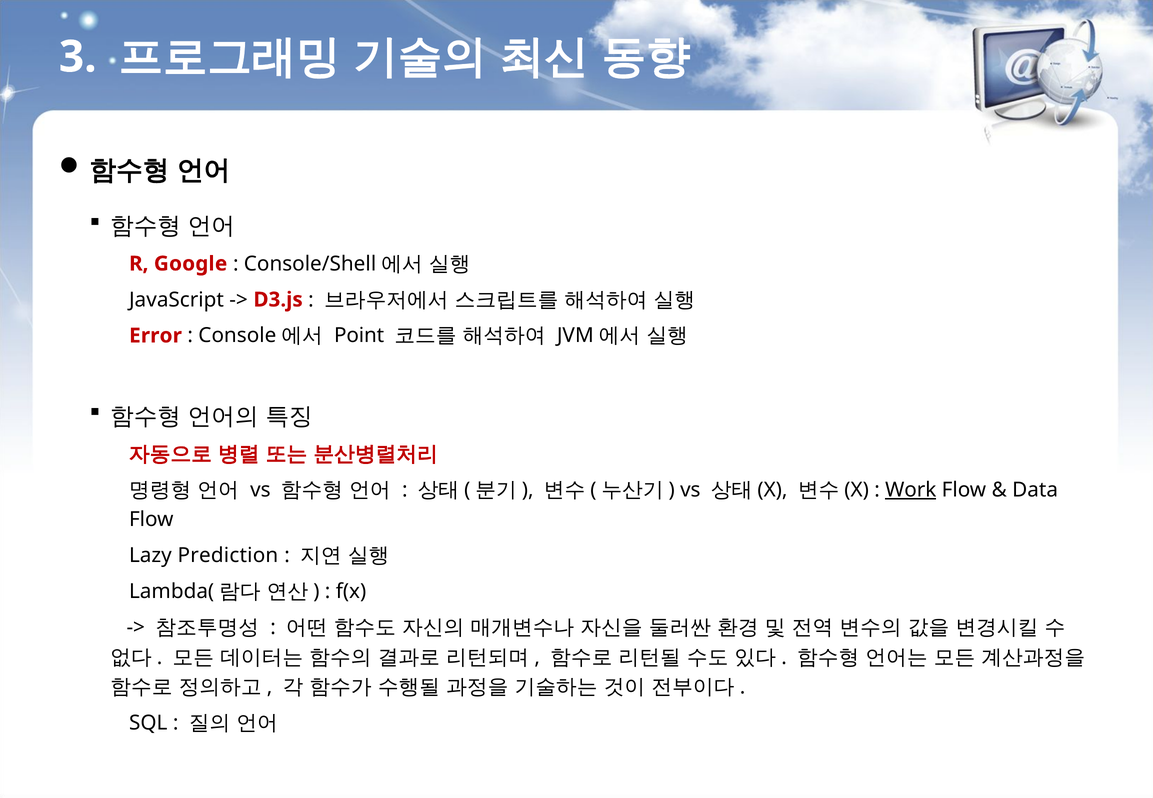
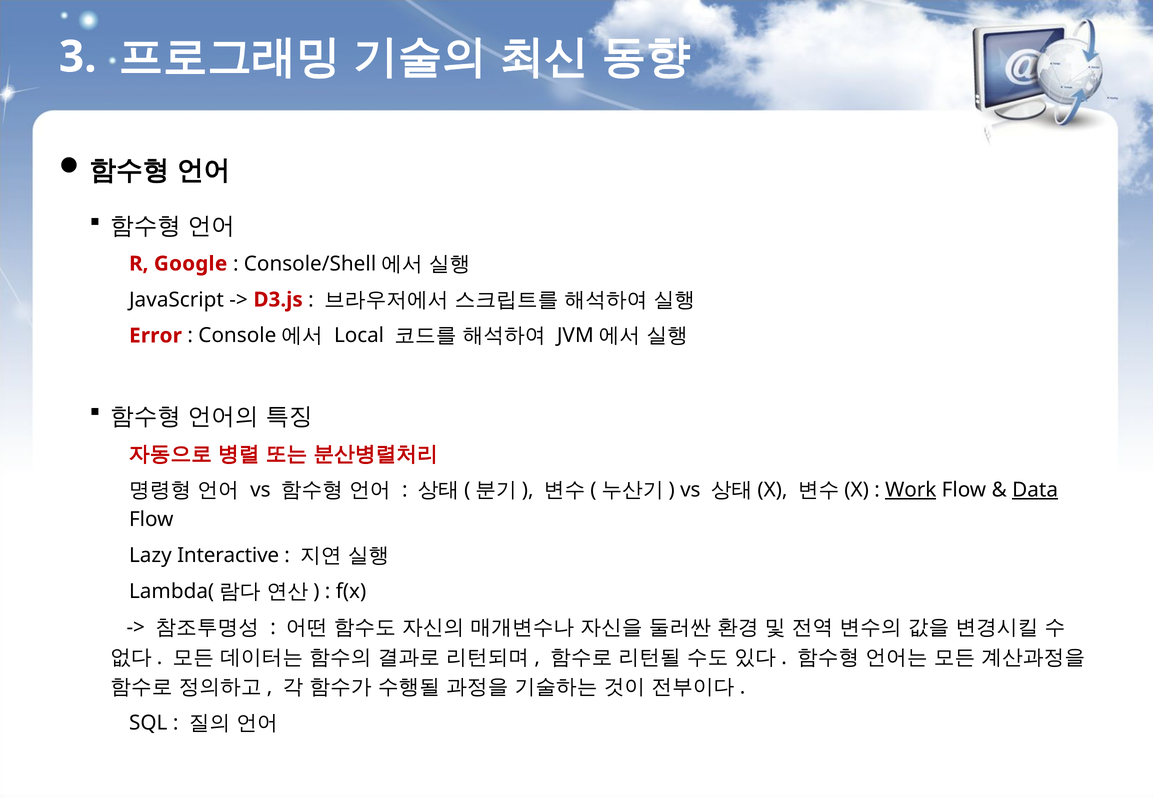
Point: Point -> Local
Data underline: none -> present
Prediction: Prediction -> Interactive
